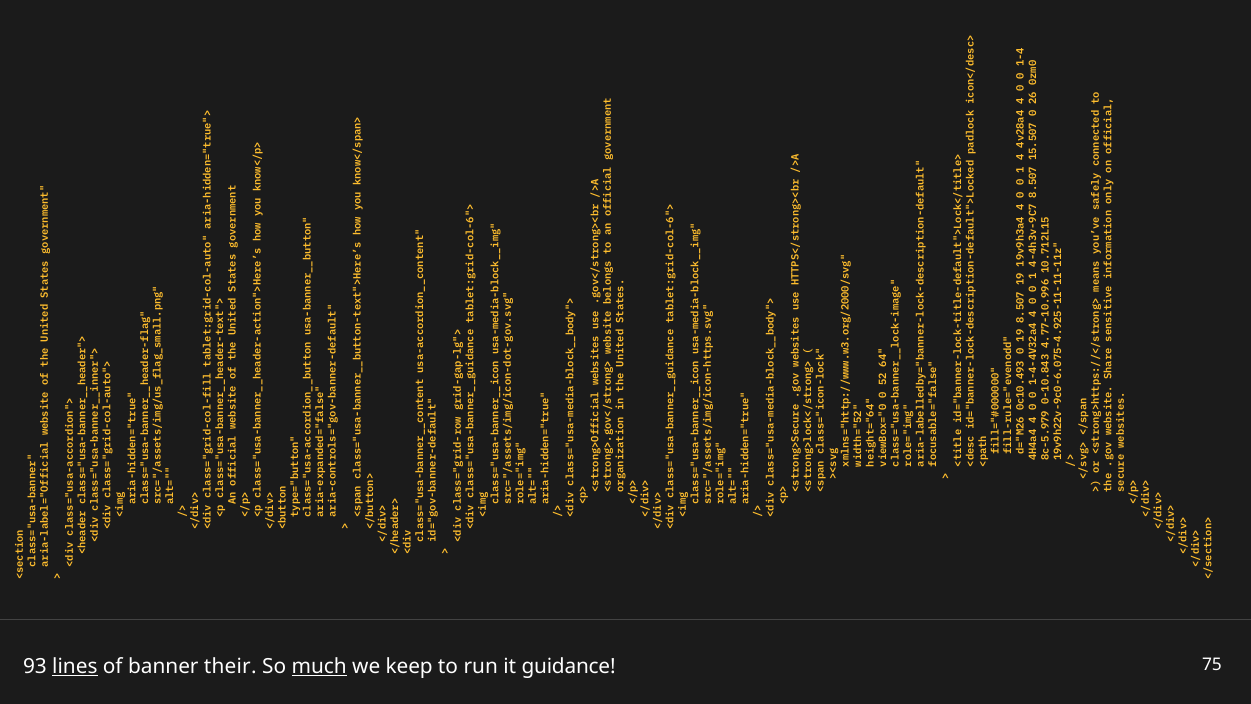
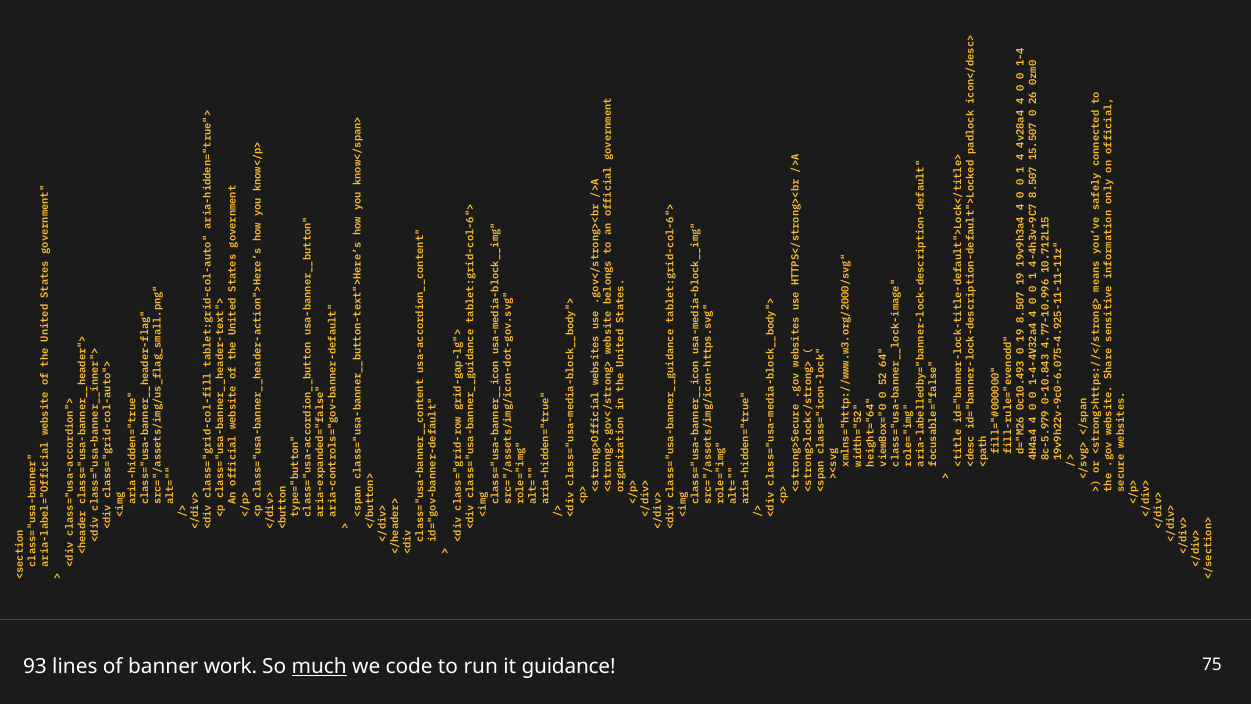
lines underline: present -> none
their: their -> work
keep: keep -> code
